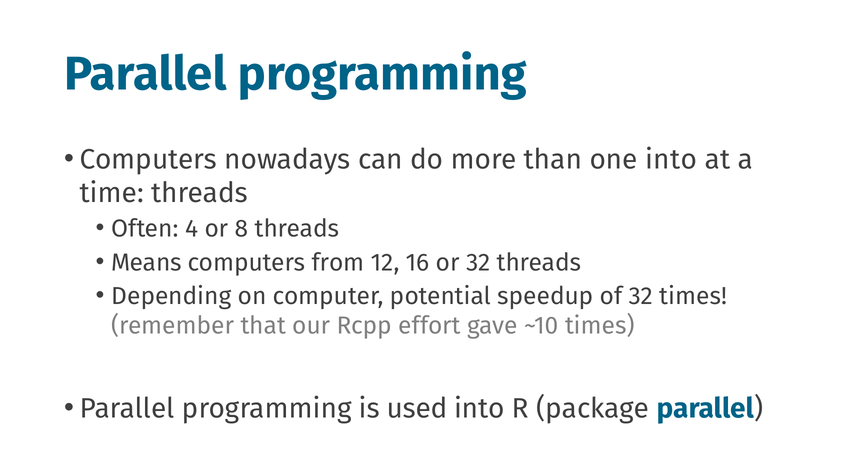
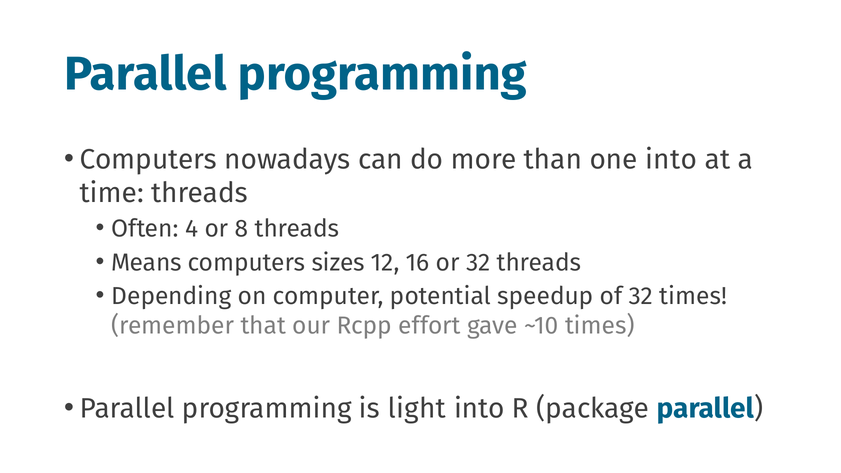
from: from -> sizes
used: used -> light
